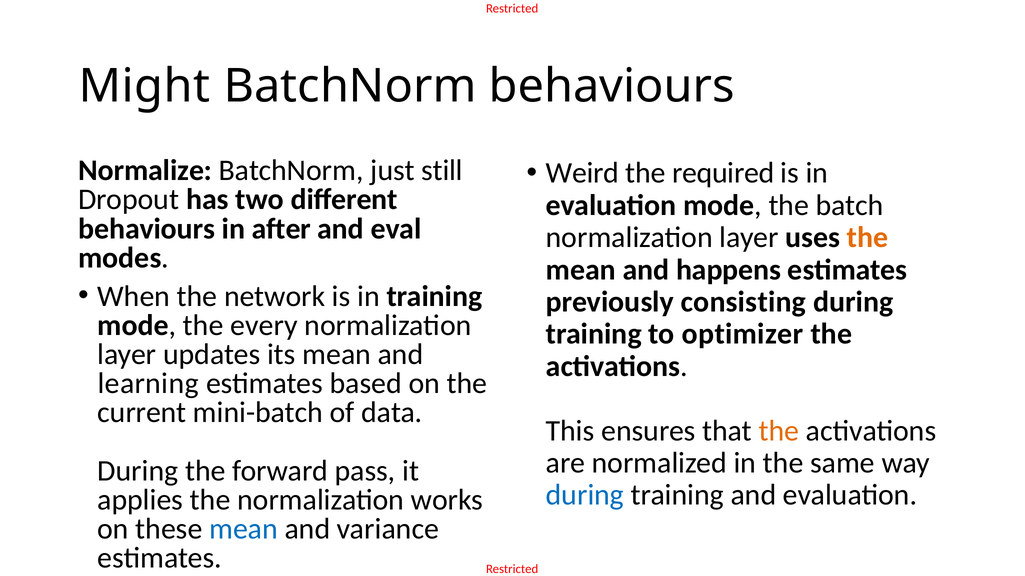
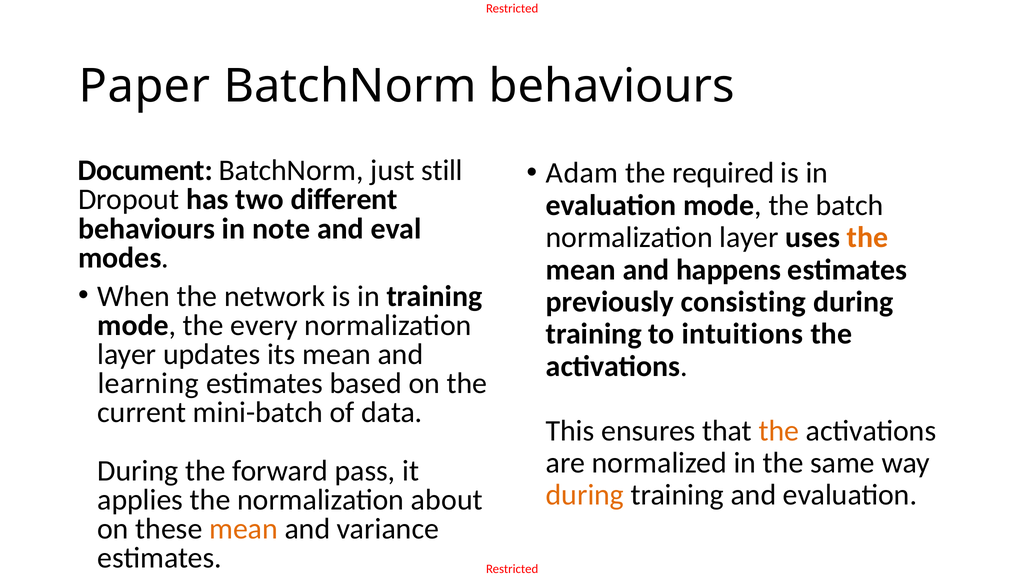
Might: Might -> Paper
Weird: Weird -> Adam
Normalize: Normalize -> Document
after: after -> note
optimizer: optimizer -> intuitions
during at (585, 496) colour: blue -> orange
works: works -> about
mean at (244, 529) colour: blue -> orange
